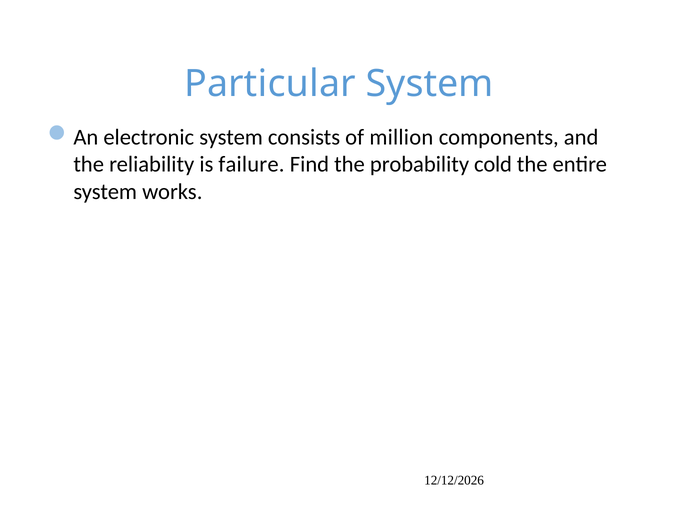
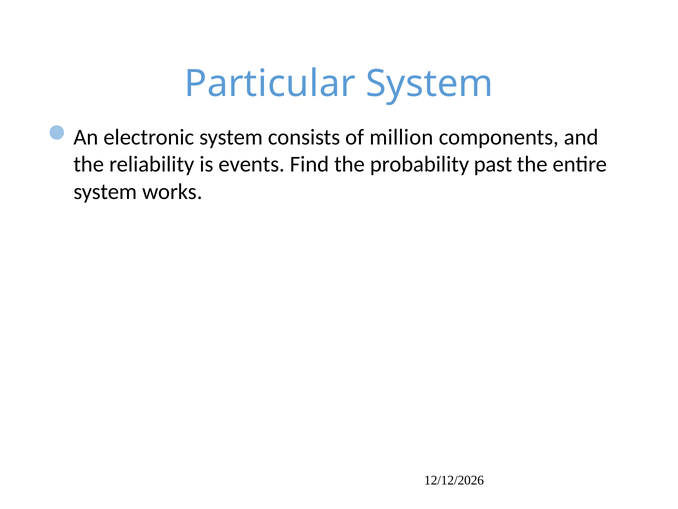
failure: failure -> events
cold: cold -> past
